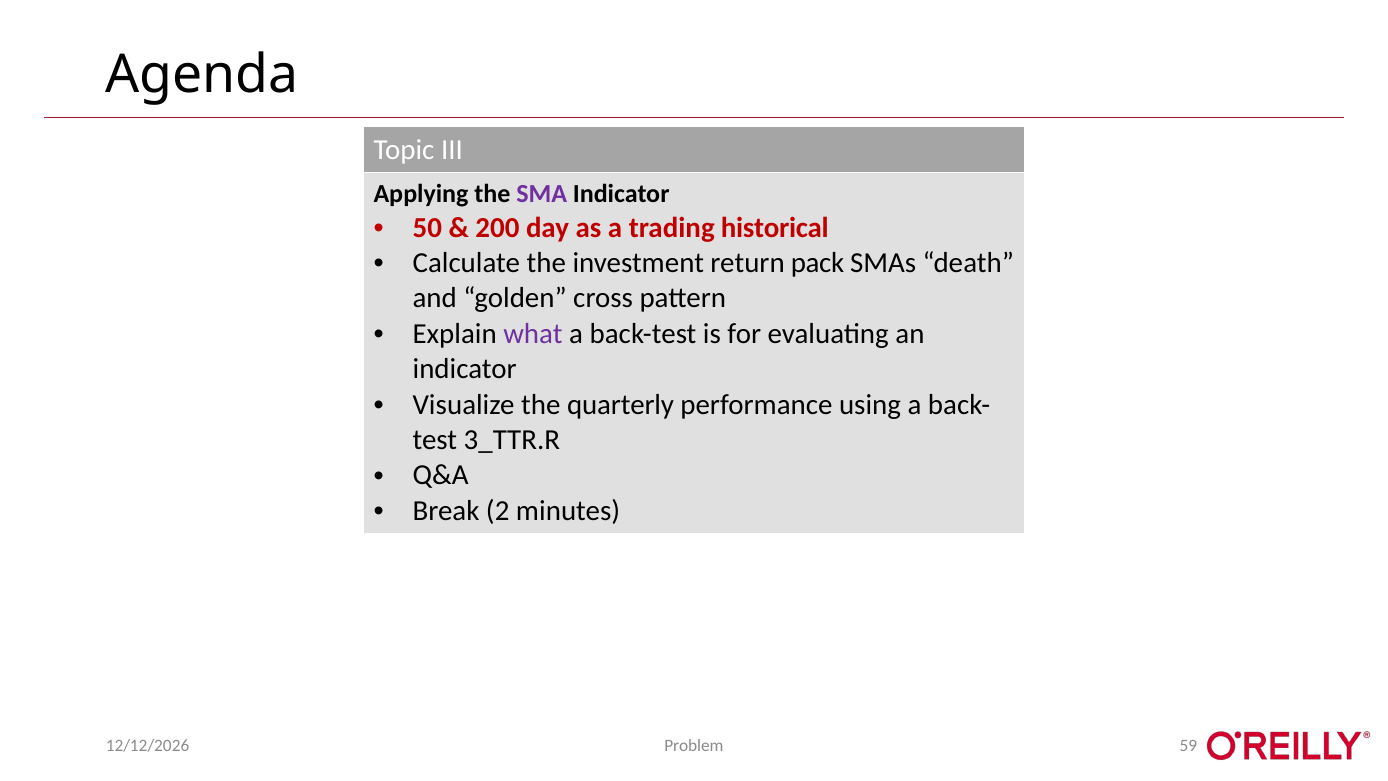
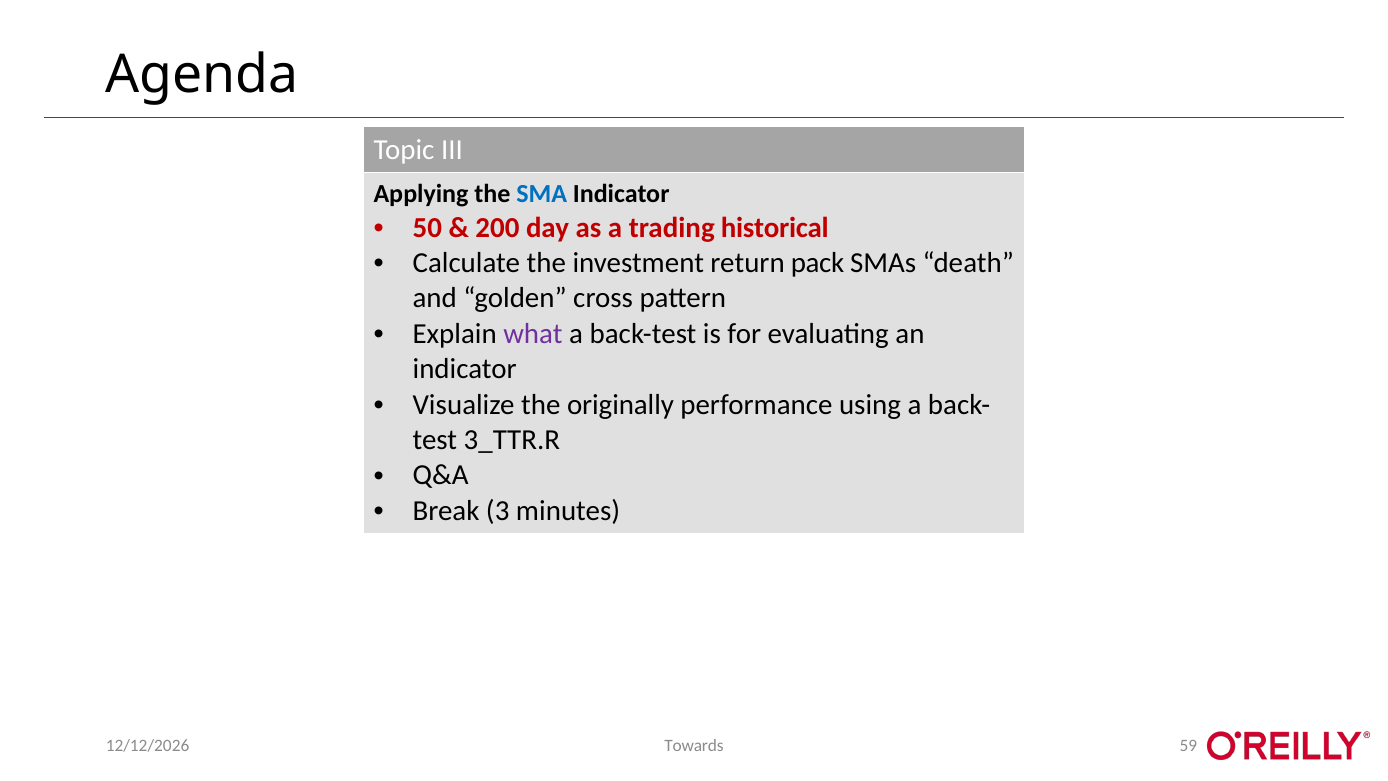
SMA colour: purple -> blue
quarterly: quarterly -> originally
2: 2 -> 3
Problem: Problem -> Towards
